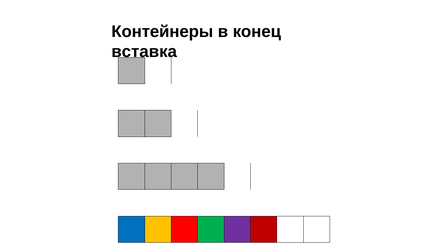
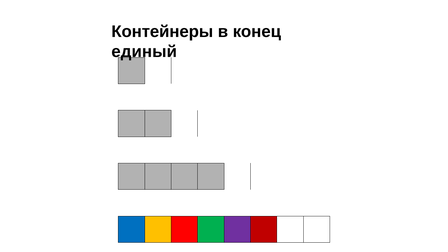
вставка: вставка -> единый
